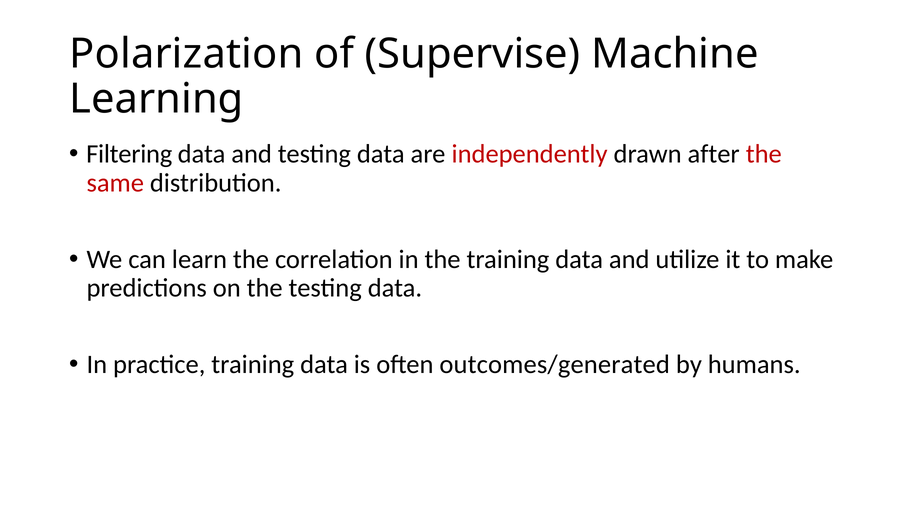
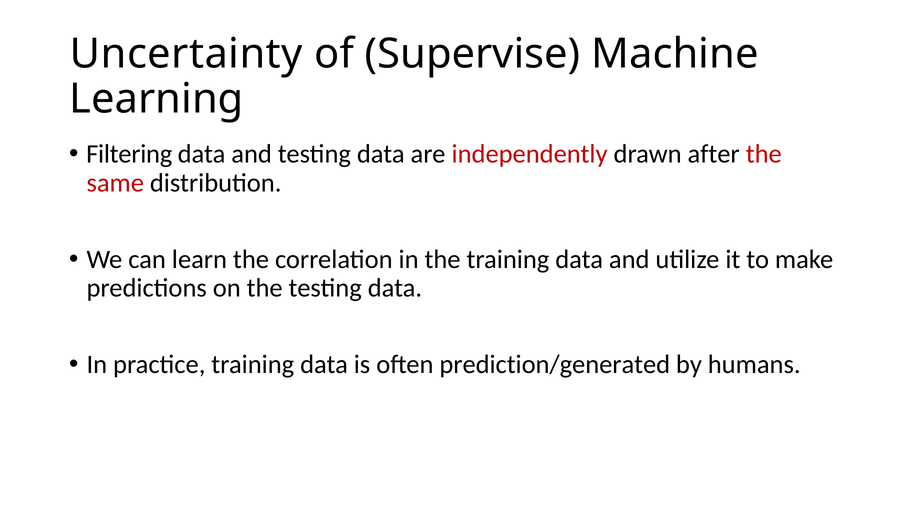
Polarization: Polarization -> Uncertainty
outcomes/generated: outcomes/generated -> prediction/generated
